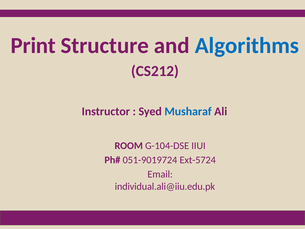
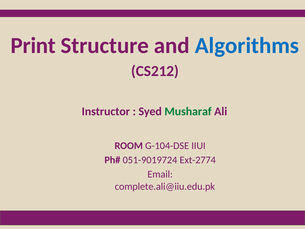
Musharaf colour: blue -> green
Ext-5724: Ext-5724 -> Ext-2774
individual.ali@iiu.edu.pk: individual.ali@iiu.edu.pk -> complete.ali@iiu.edu.pk
